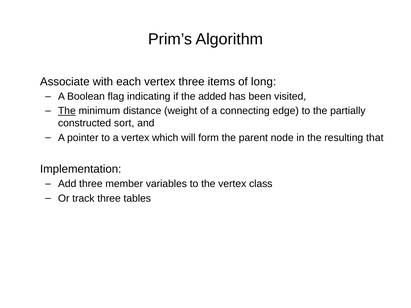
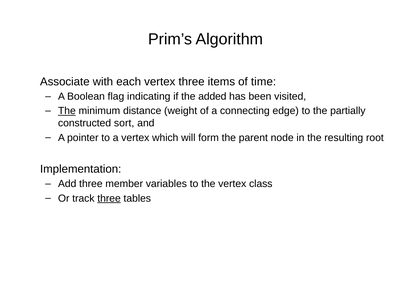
long: long -> time
that: that -> root
three at (109, 198) underline: none -> present
